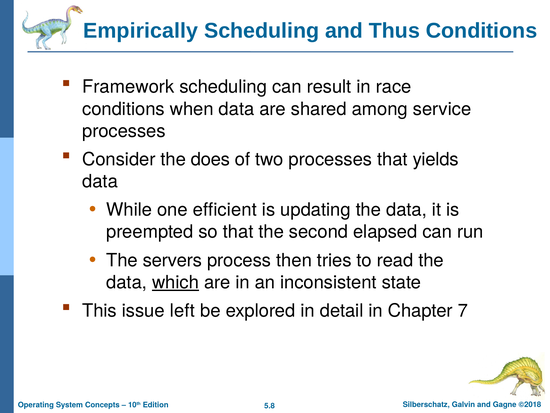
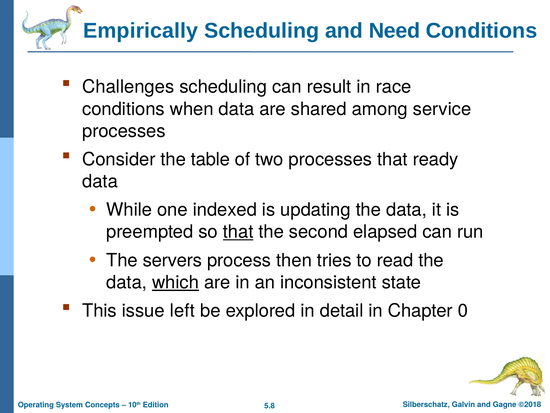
Thus: Thus -> Need
Framework: Framework -> Challenges
does: does -> table
yields: yields -> ready
efficient: efficient -> indexed
that at (238, 232) underline: none -> present
7: 7 -> 0
